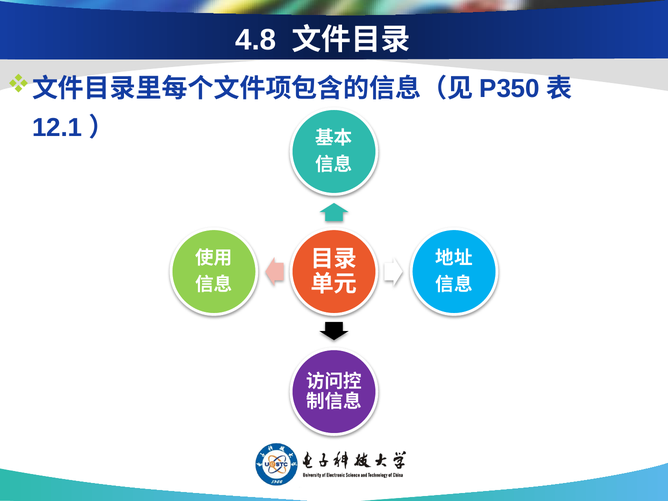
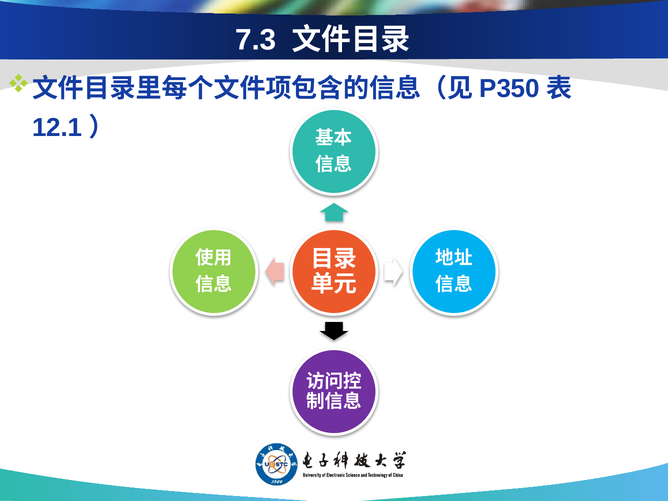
4.8: 4.8 -> 7.3
